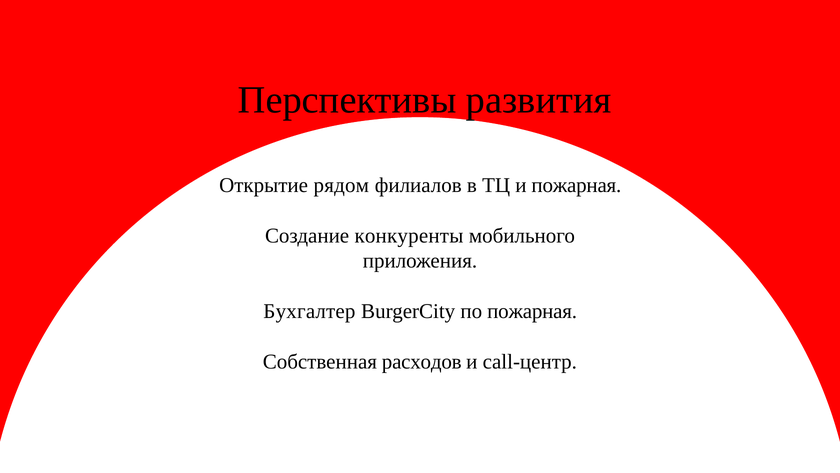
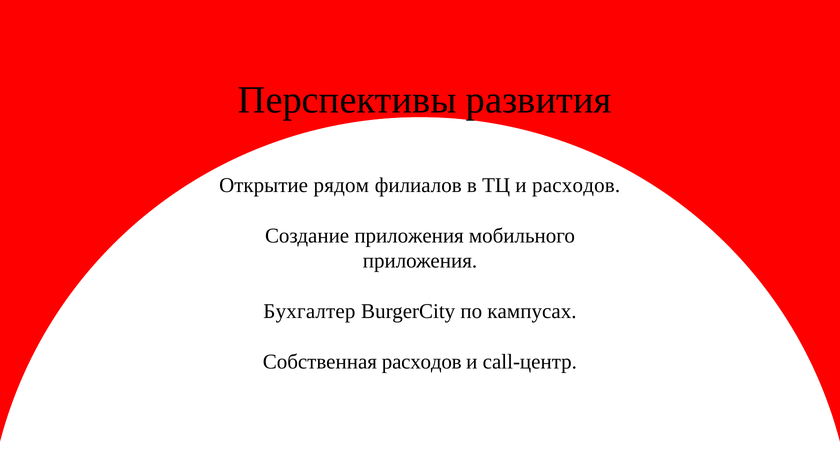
и пожарная: пожарная -> расходов
Создание конкуренты: конкуренты -> приложения
по пожарная: пожарная -> кампусах
